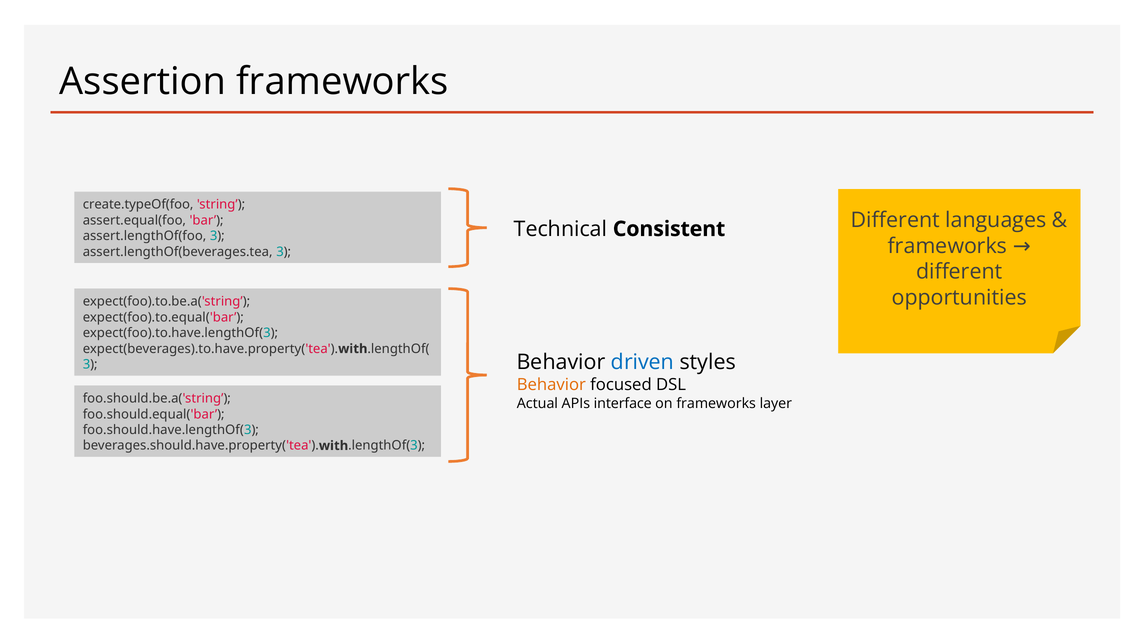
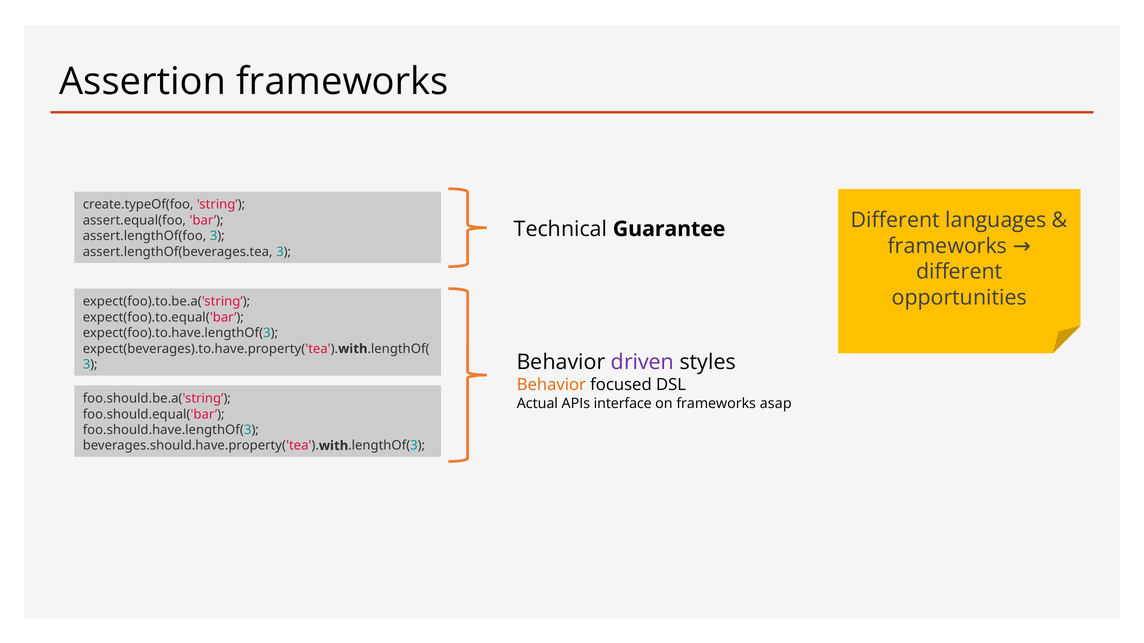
Consistent: Consistent -> Guarantee
driven colour: blue -> purple
layer: layer -> asap
